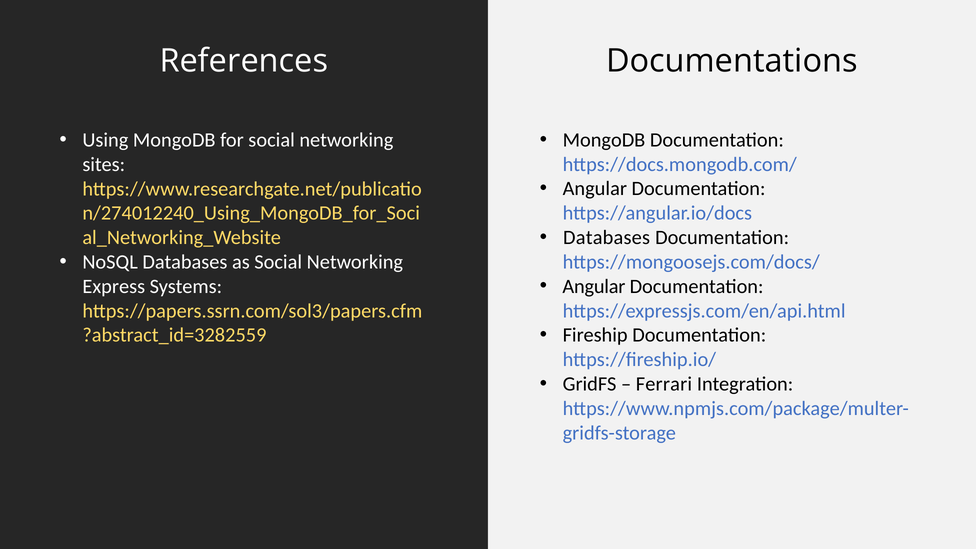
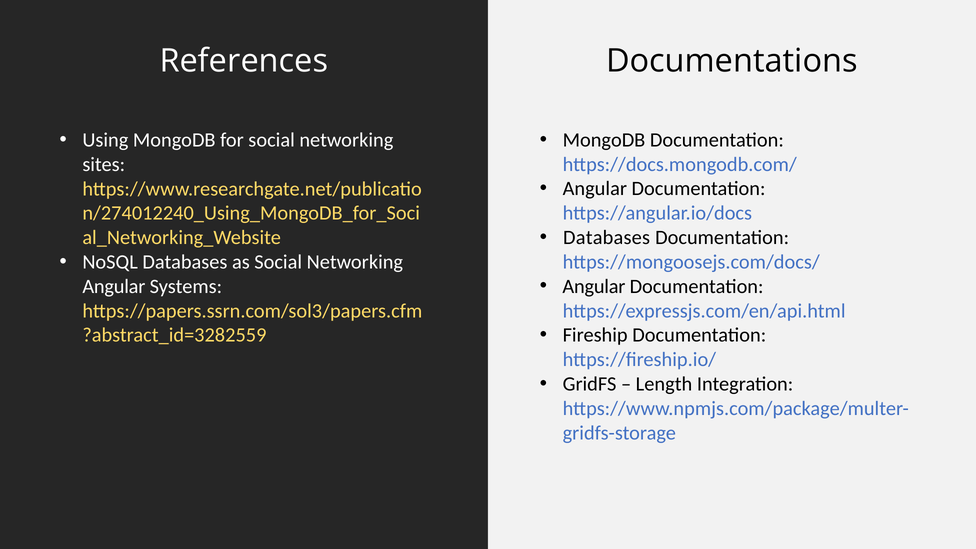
Express at (114, 286): Express -> Angular
Ferrari: Ferrari -> Length
